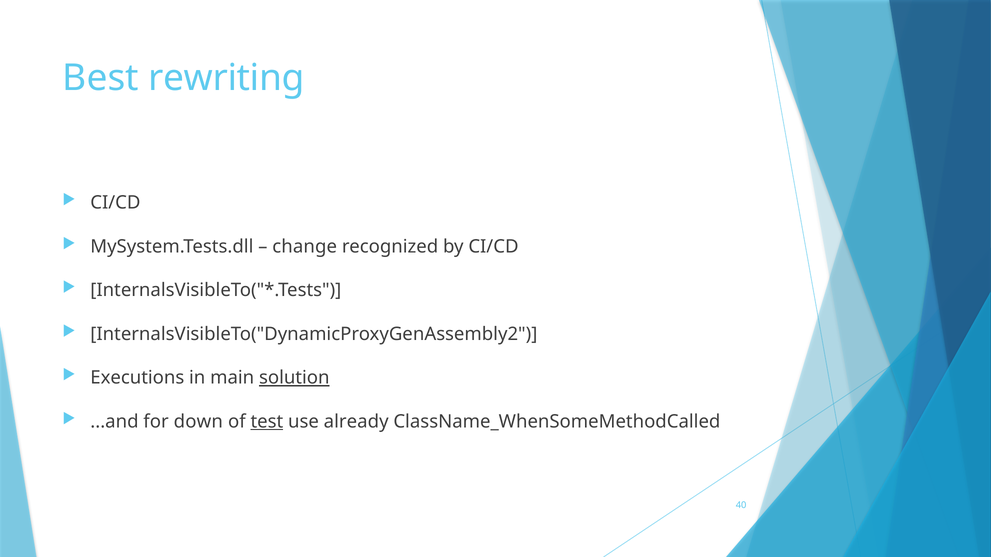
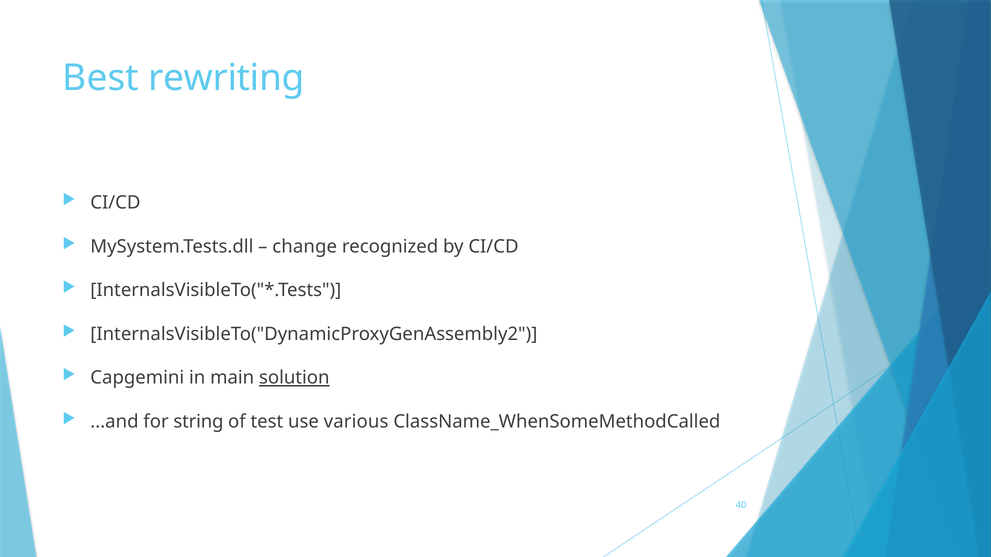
Executions: Executions -> Capgemini
down: down -> string
test underline: present -> none
already: already -> various
